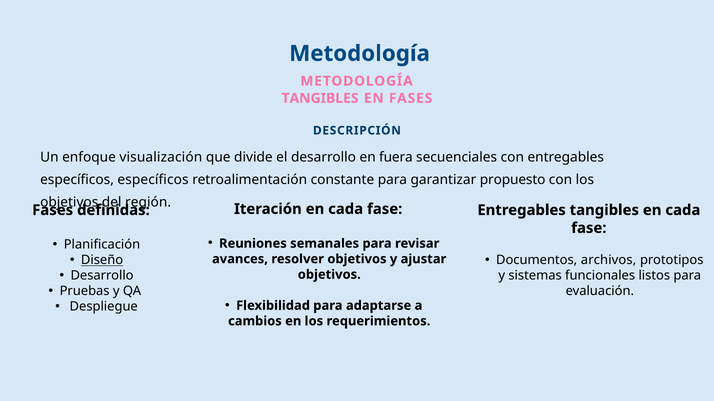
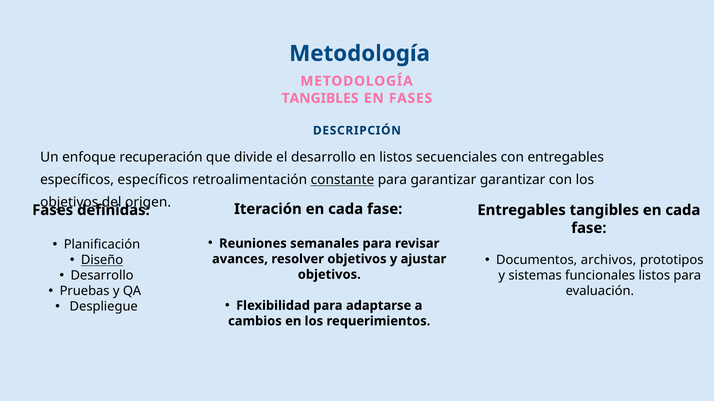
visualización: visualización -> recuperación
en fuera: fuera -> listos
constante underline: none -> present
garantizar propuesto: propuesto -> garantizar
región: región -> origen
